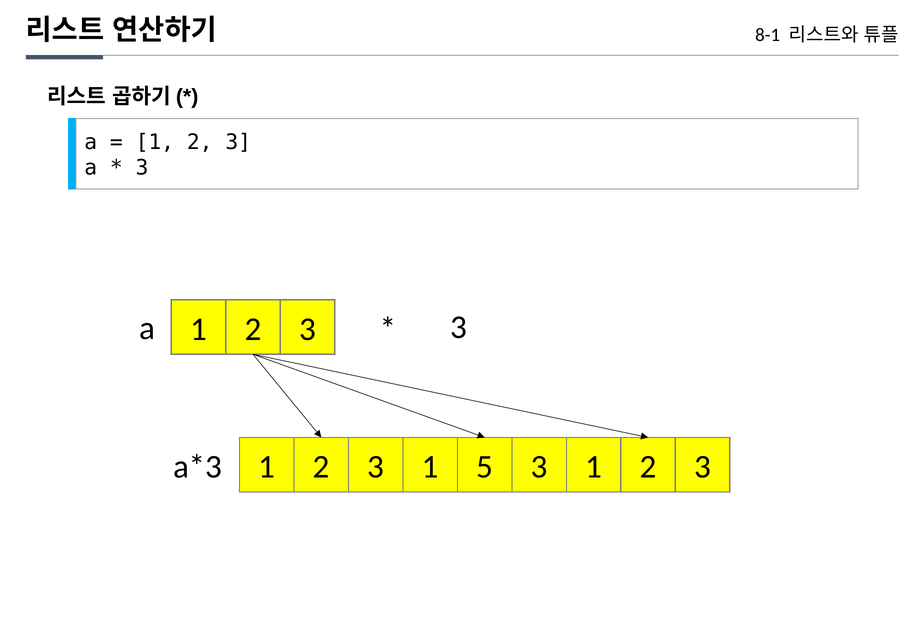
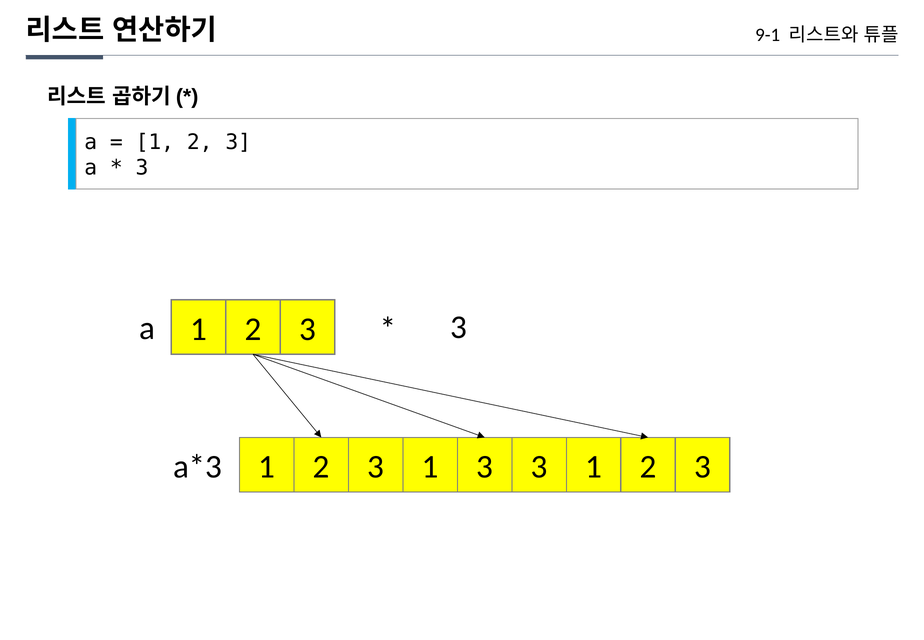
8-1: 8-1 -> 9-1
1 5: 5 -> 3
